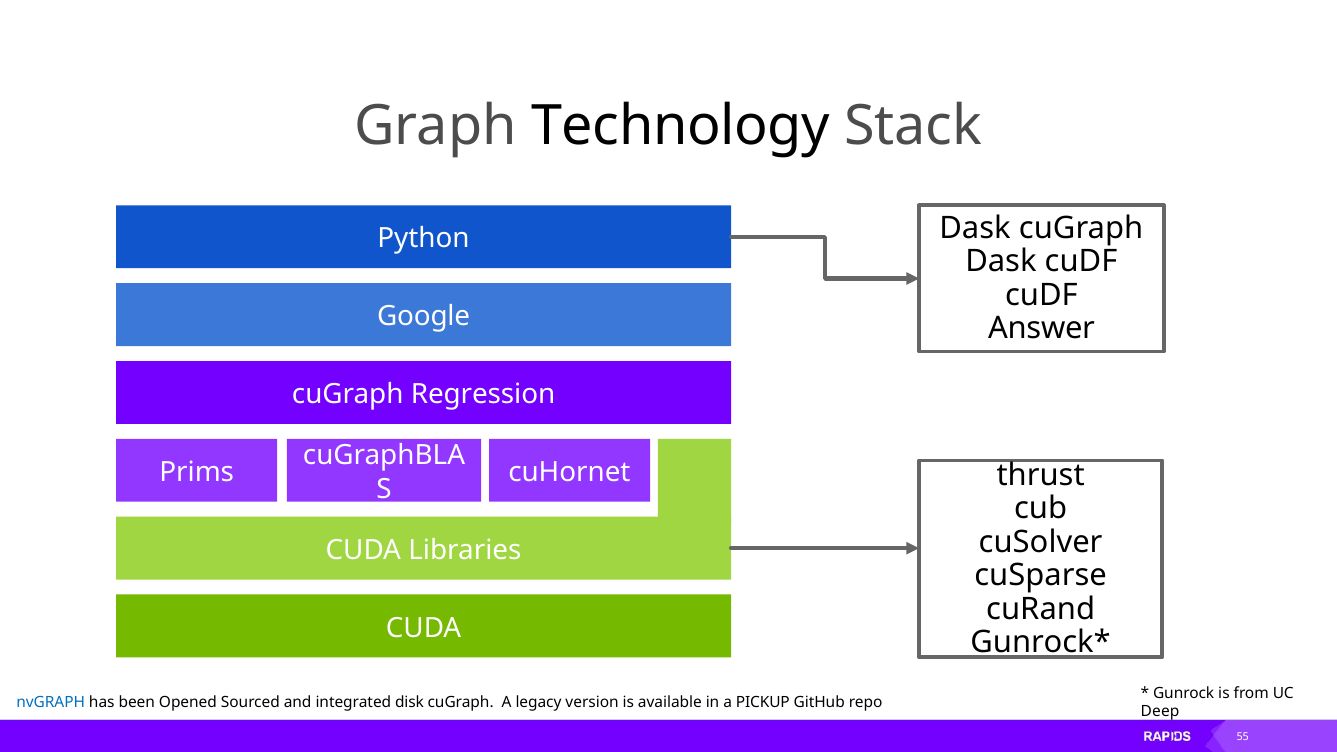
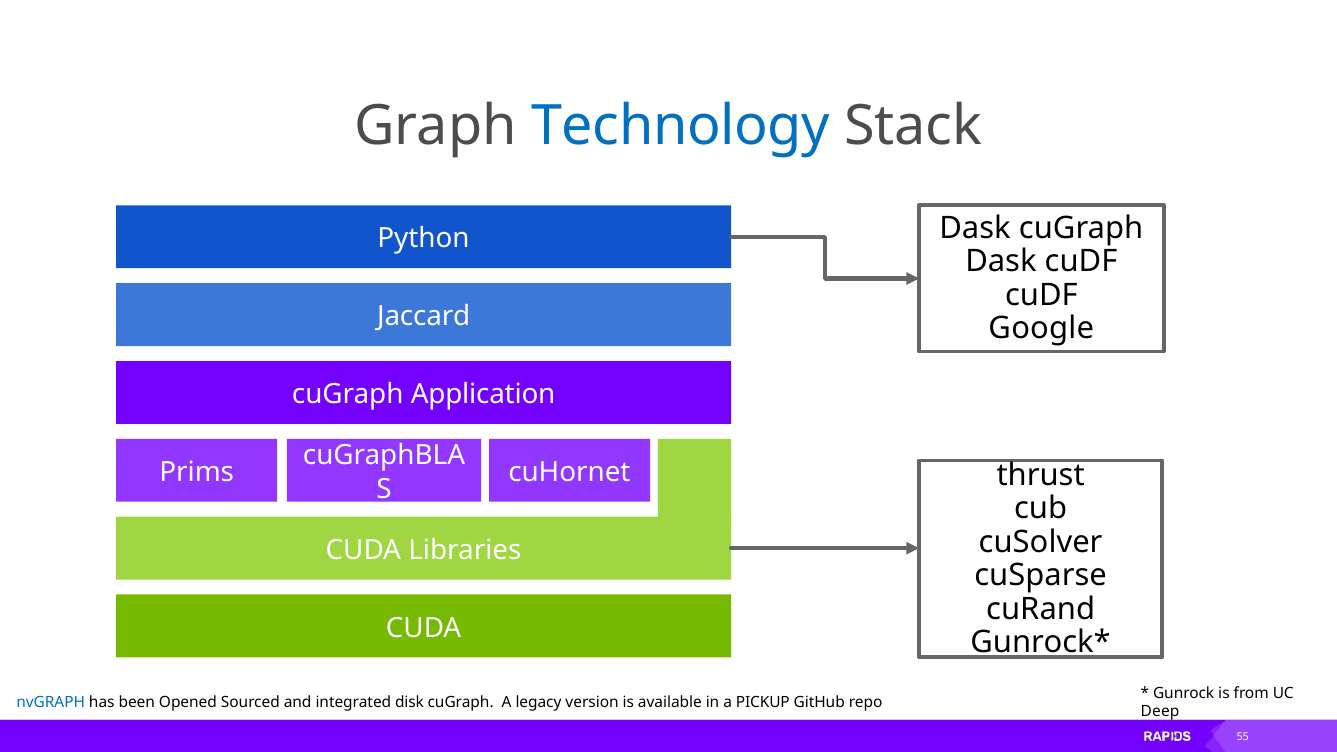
Technology colour: black -> blue
Google: Google -> Jaccard
Answer: Answer -> Google
Regression: Regression -> Application
